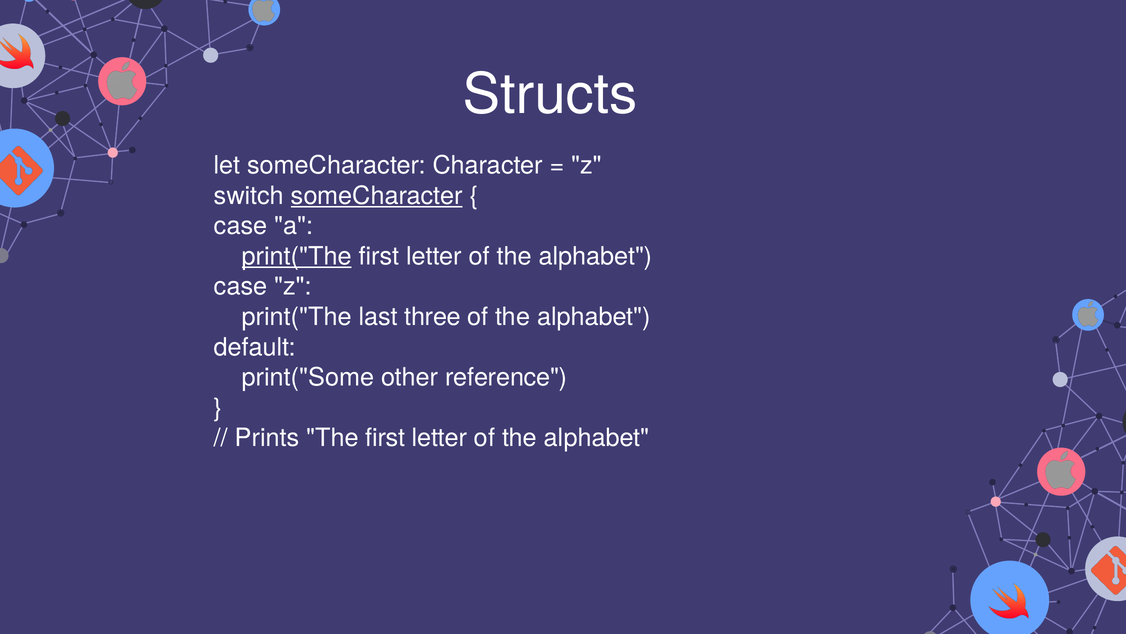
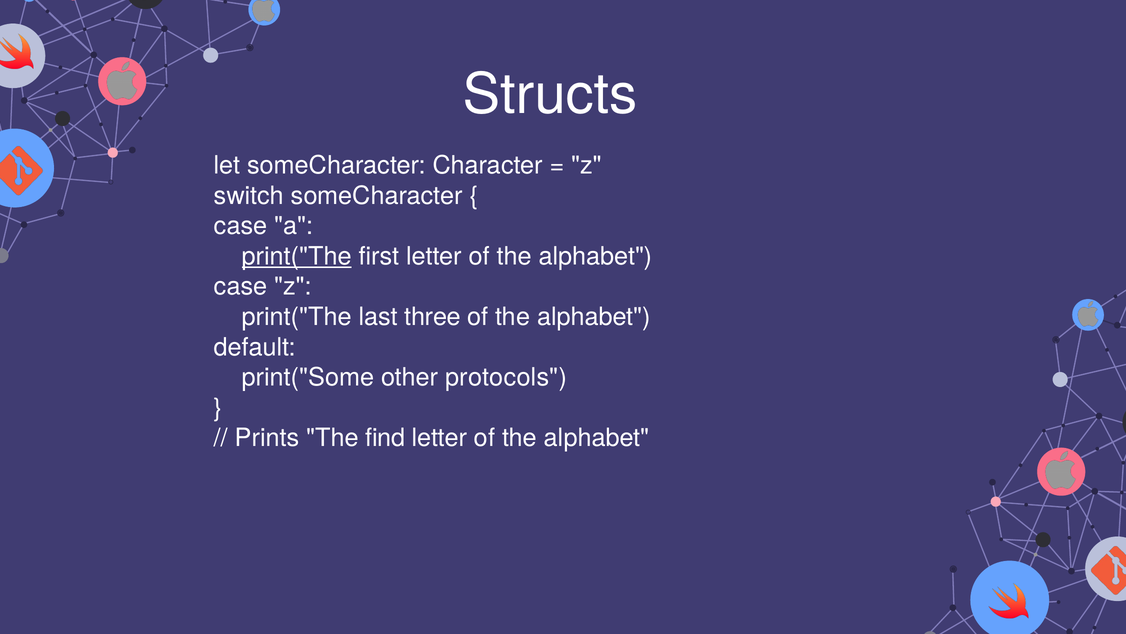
someCharacter at (377, 196) underline: present -> none
reference: reference -> protocols
The first: first -> find
